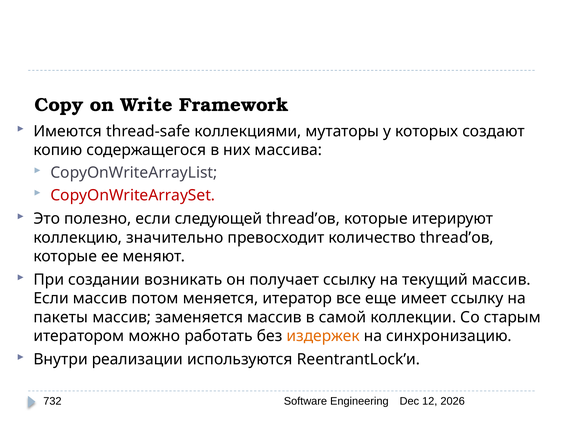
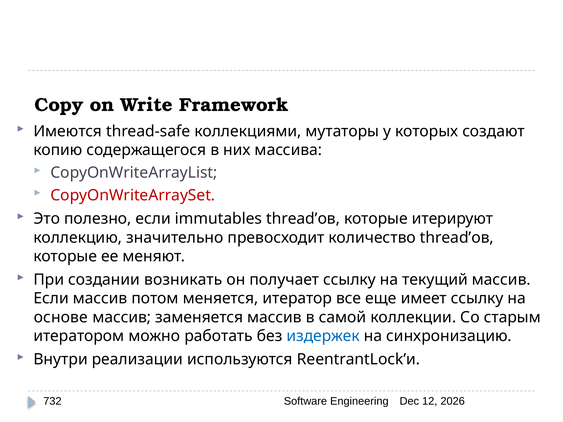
следующей: следующей -> immutables
пакеты: пакеты -> основе
издержек colour: orange -> blue
